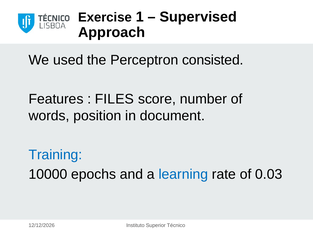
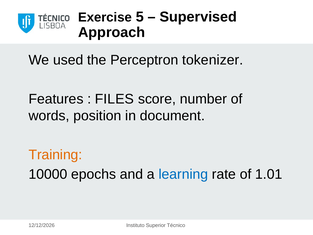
1: 1 -> 5
consisted: consisted -> tokenizer
Training colour: blue -> orange
0.03: 0.03 -> 1.01
